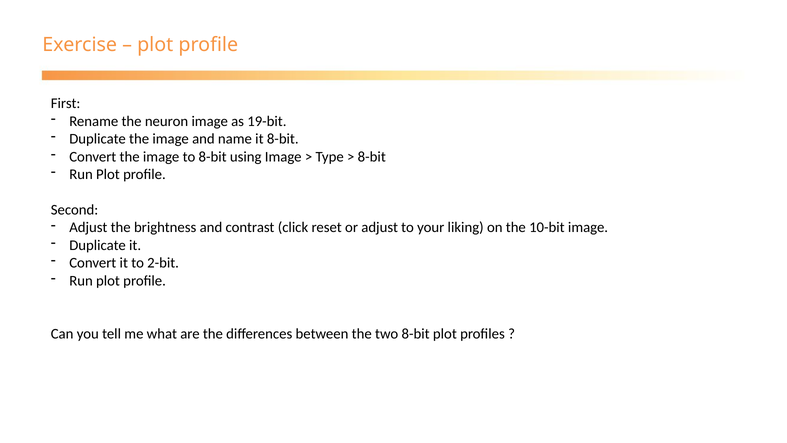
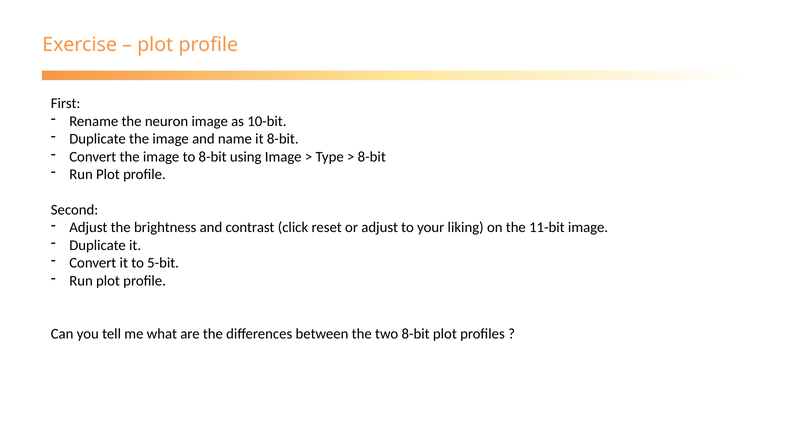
19-bit: 19-bit -> 10-bit
10-bit: 10-bit -> 11-bit
2-bit: 2-bit -> 5-bit
